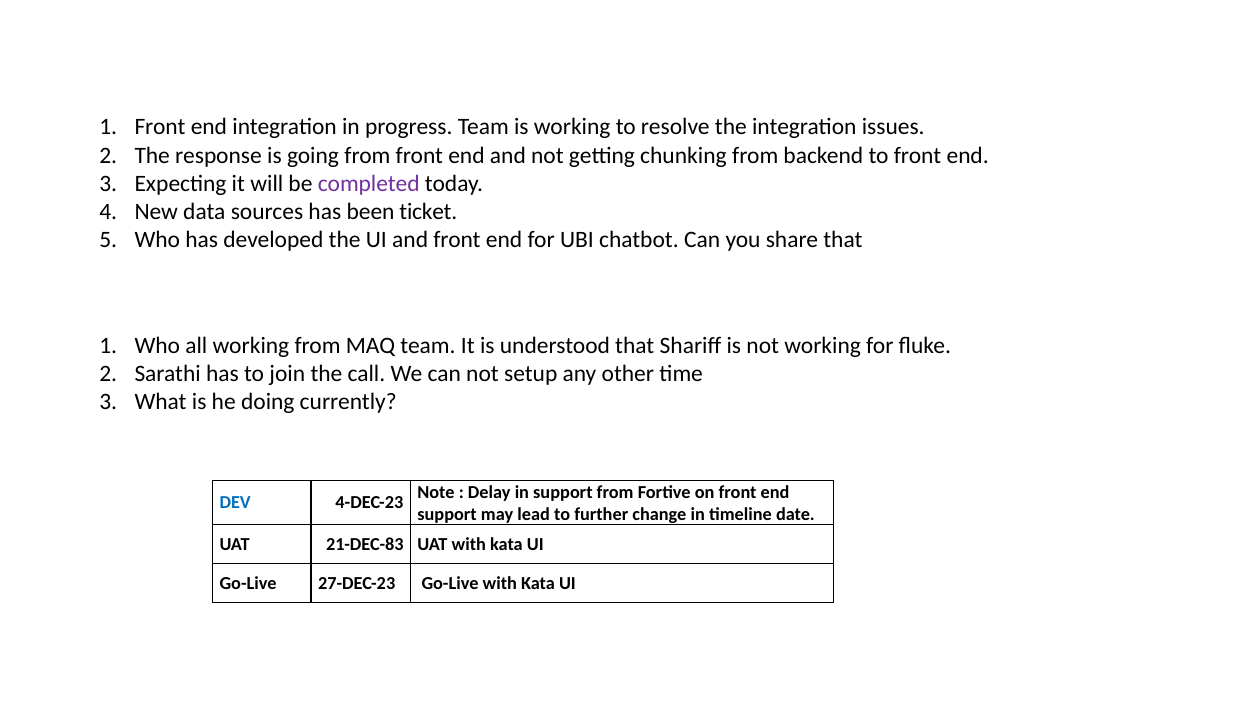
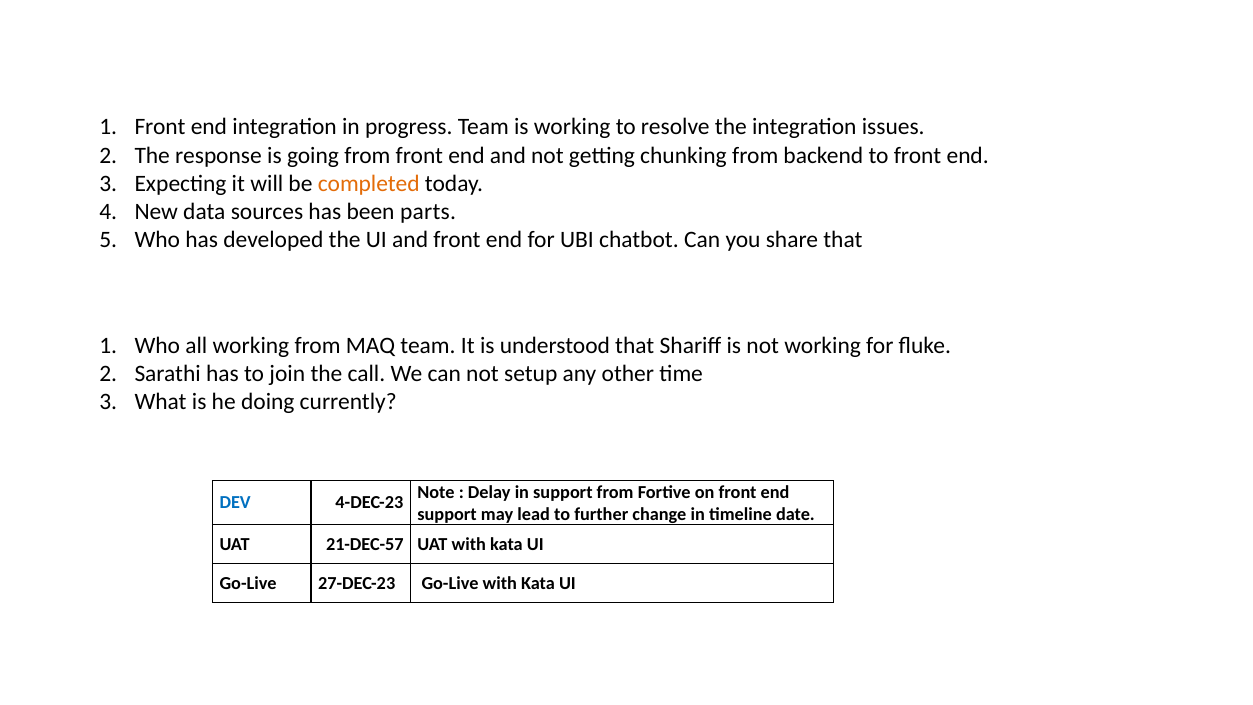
completed colour: purple -> orange
ticket: ticket -> parts
21-DEC-83: 21-DEC-83 -> 21-DEC-57
